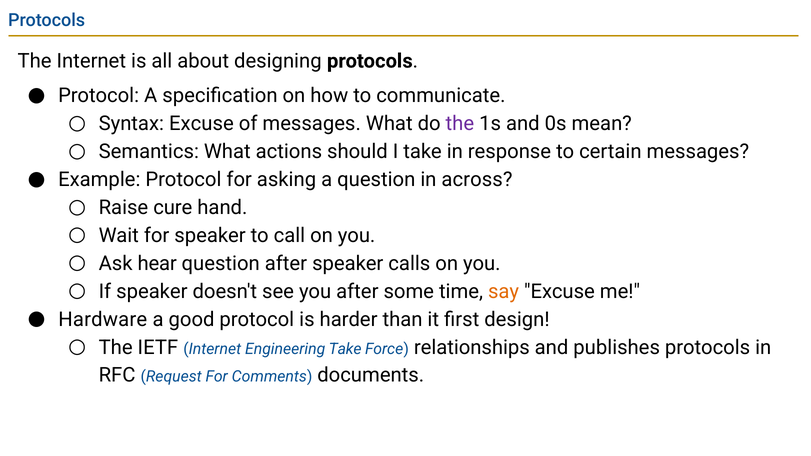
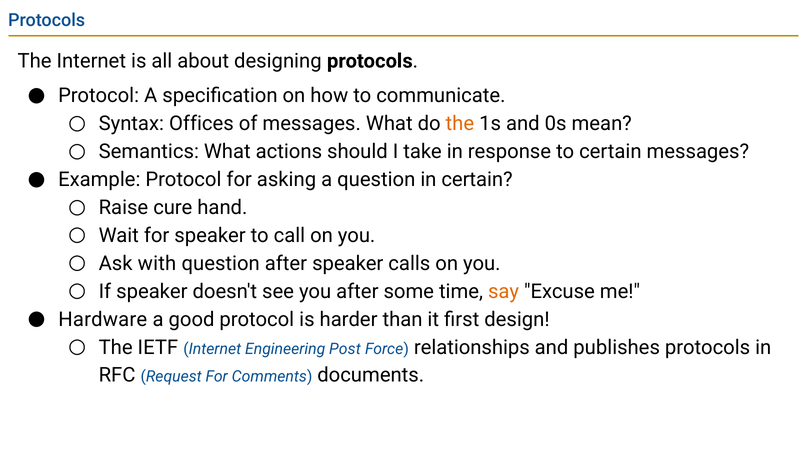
Syntax Excuse: Excuse -> Offices
the at (460, 124) colour: purple -> orange
in across: across -> certain
hear: hear -> with
Engineering Take: Take -> Post
